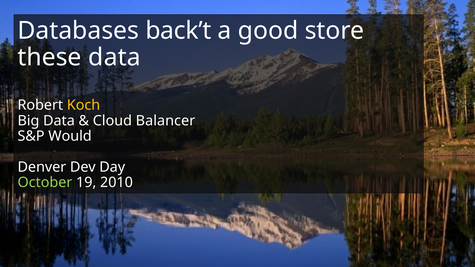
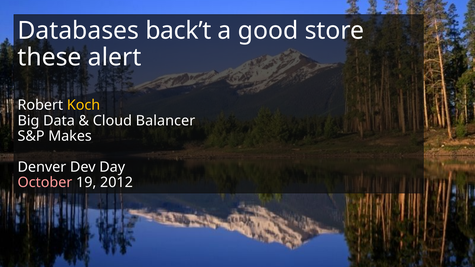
these data: data -> alert
Would: Would -> Makes
October colour: light green -> pink
2010: 2010 -> 2012
